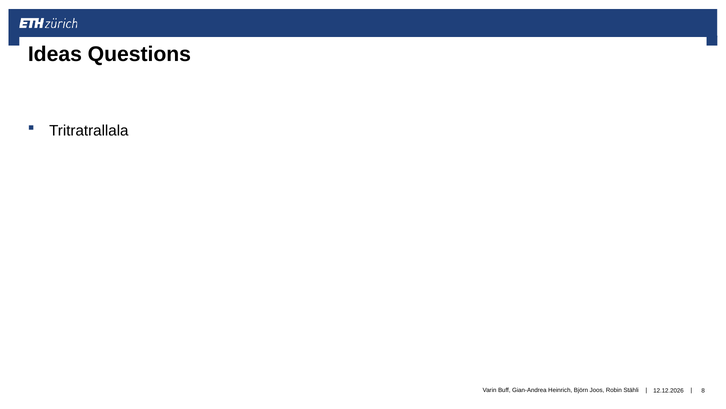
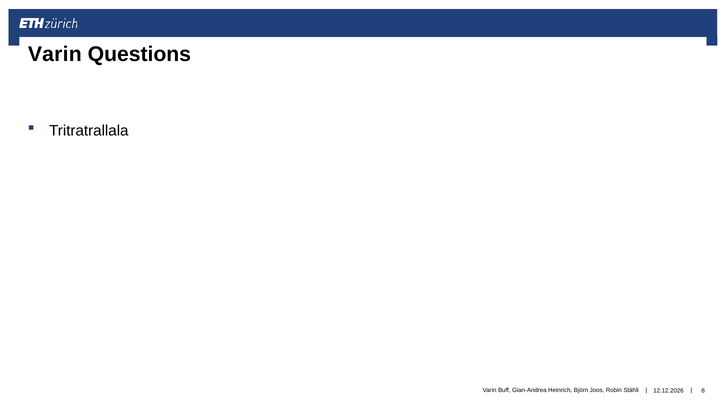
Ideas at (55, 54): Ideas -> Varin
